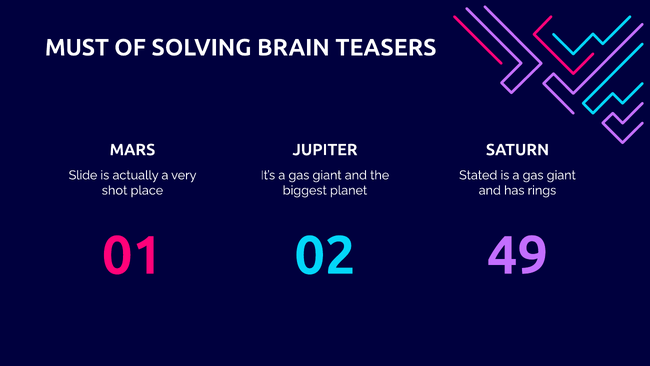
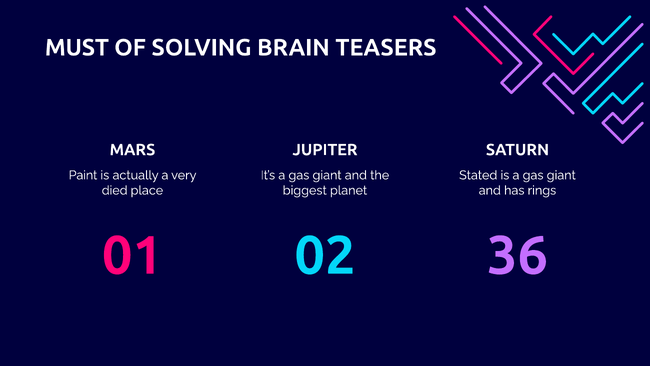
Slide: Slide -> Paint
shot: shot -> died
49: 49 -> 36
